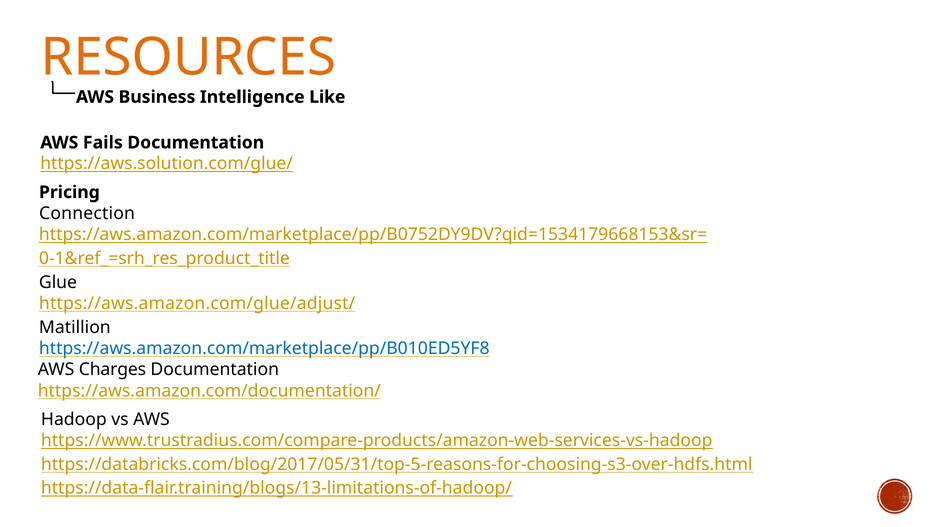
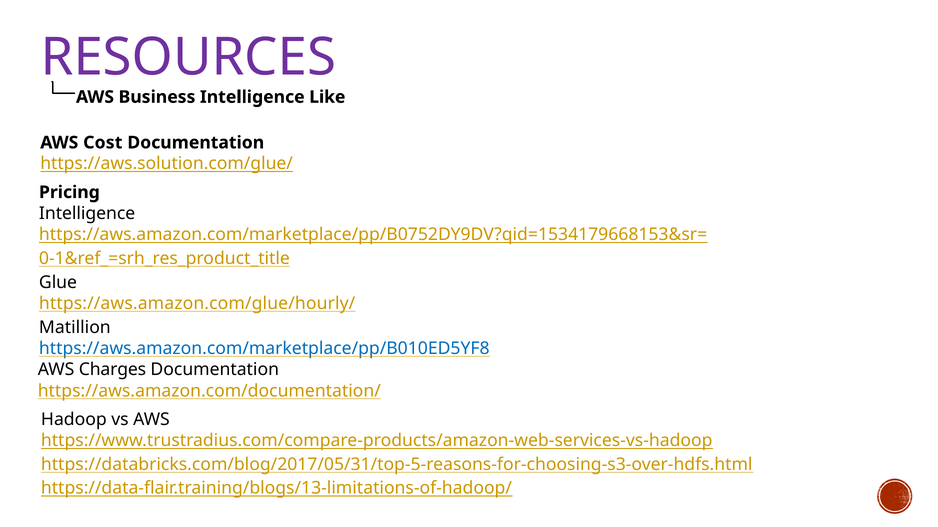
RESOURCES colour: orange -> purple
Fails: Fails -> Cost
Connection at (87, 214): Connection -> Intelligence
https://aws.amazon.com/glue/adjust/: https://aws.amazon.com/glue/adjust/ -> https://aws.amazon.com/glue/hourly/
